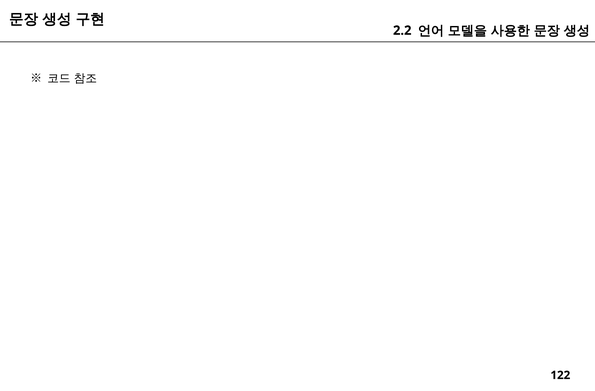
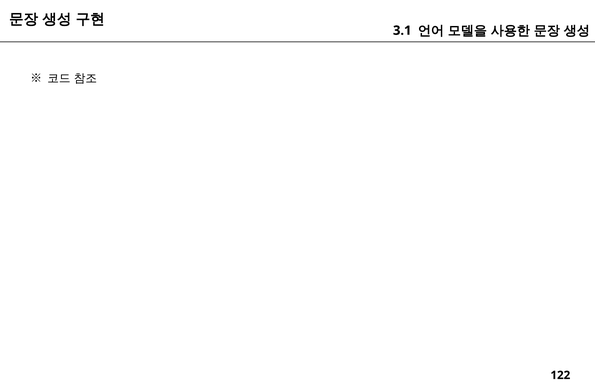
2.2: 2.2 -> 3.1
